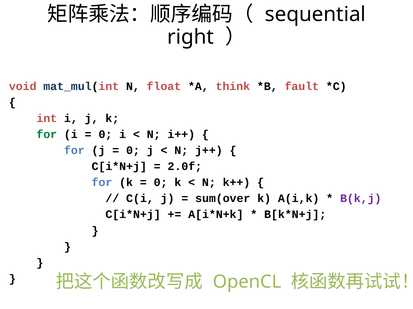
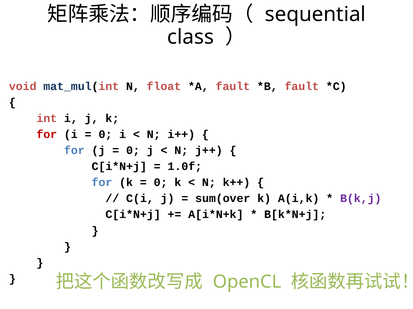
right: right -> class
think at (233, 87): think -> fault
for at (47, 135) colour: green -> red
2.0f: 2.0f -> 1.0f
